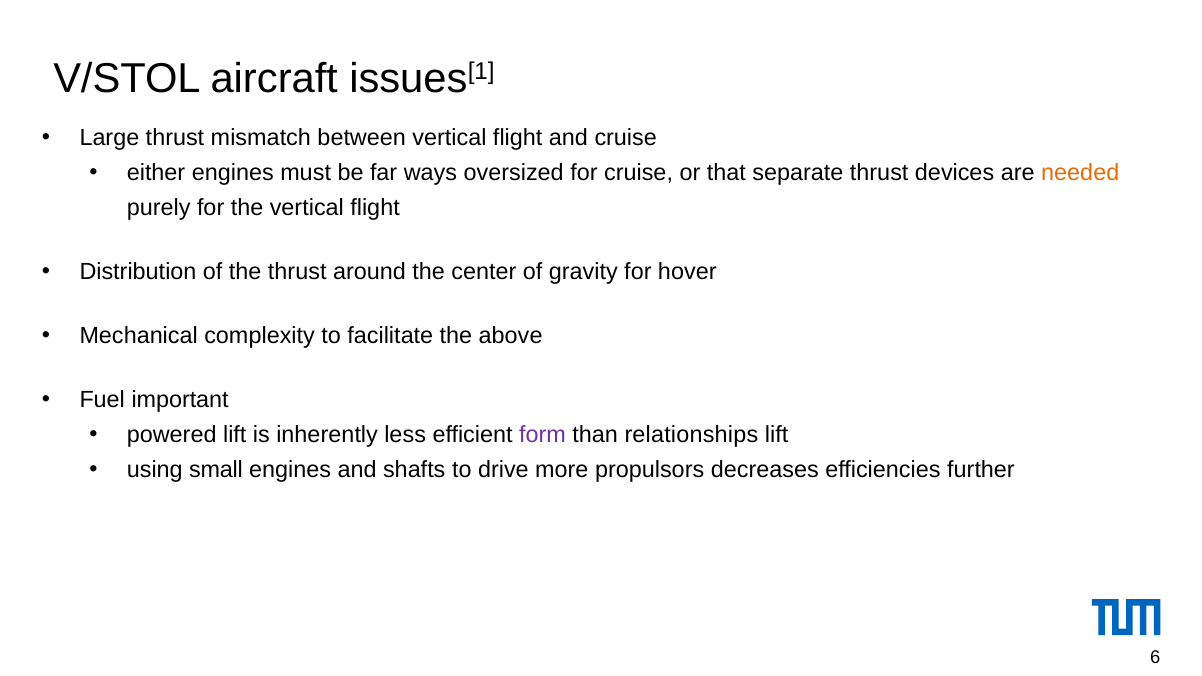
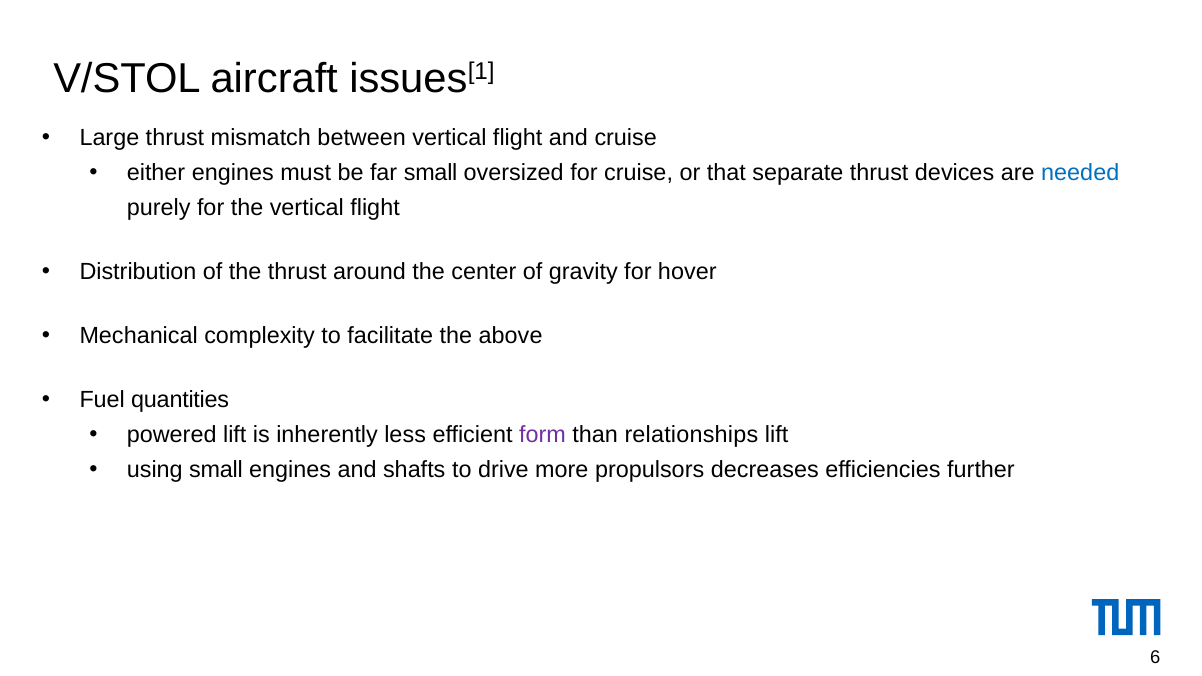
far ways: ways -> small
needed colour: orange -> blue
important: important -> quantities
